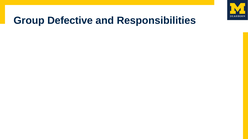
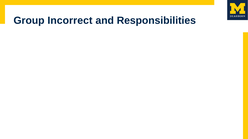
Defective: Defective -> Incorrect
